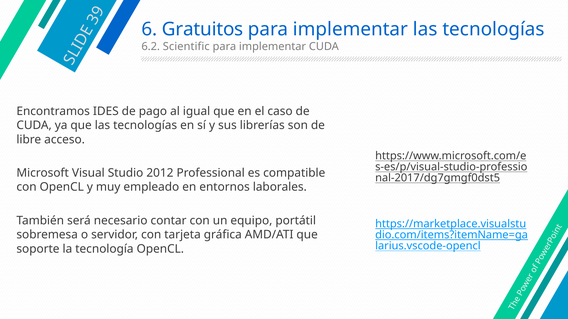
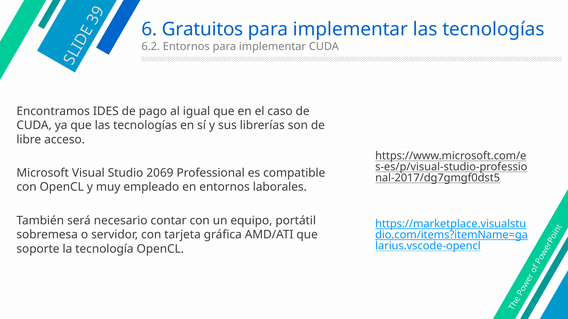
6.2 Scientific: Scientific -> Entornos
2012: 2012 -> 2069
